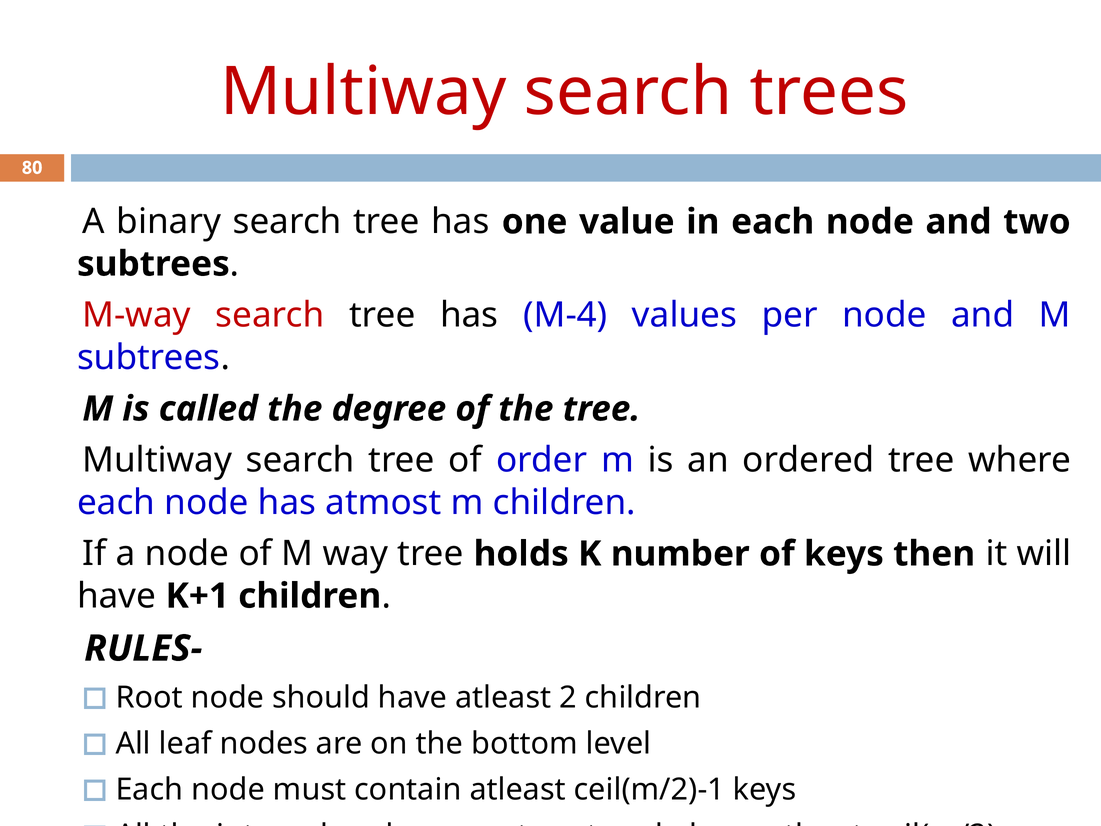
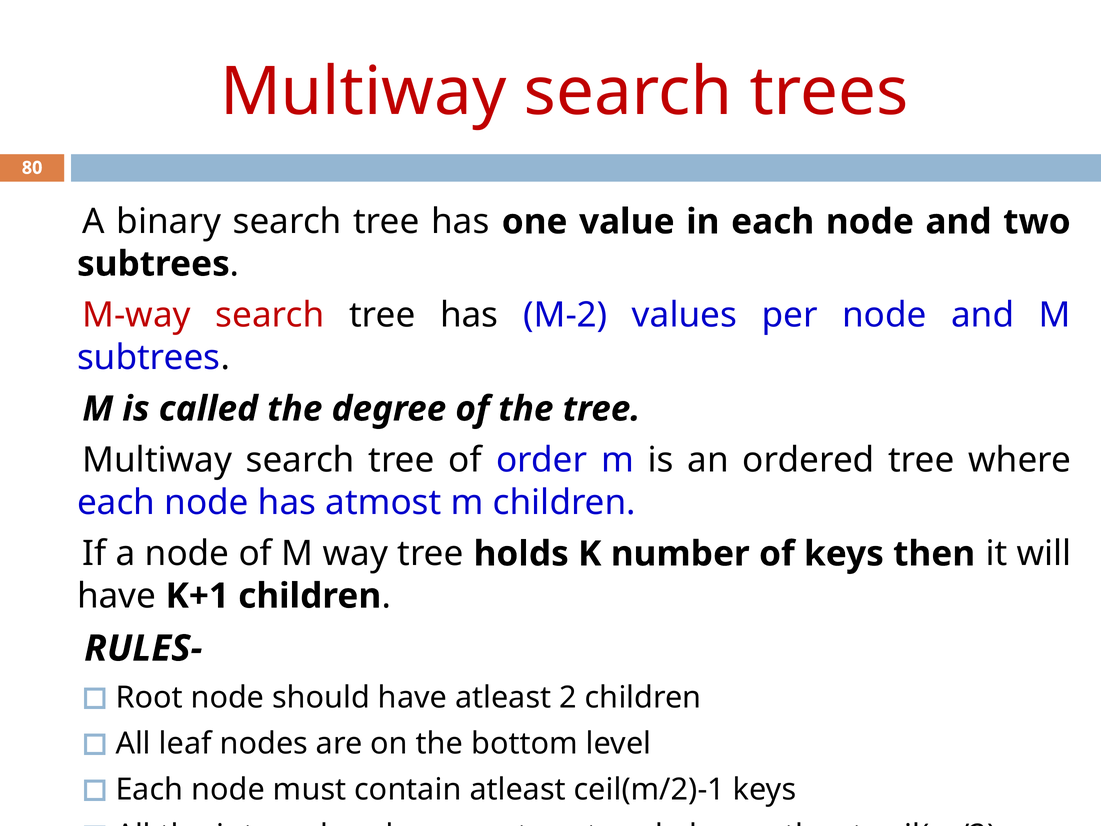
M-4: M-4 -> M-2
